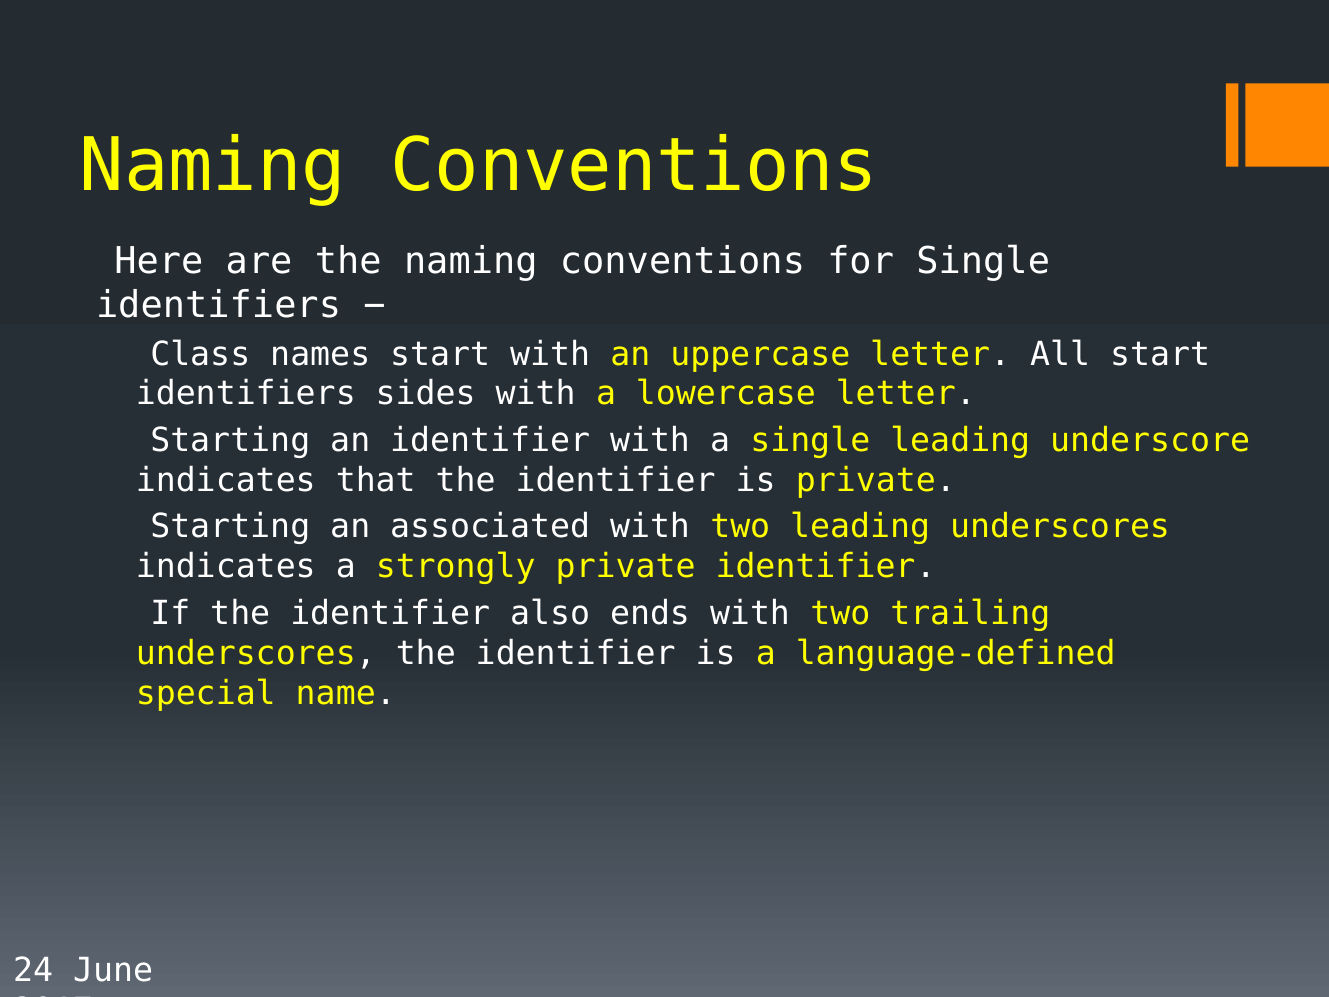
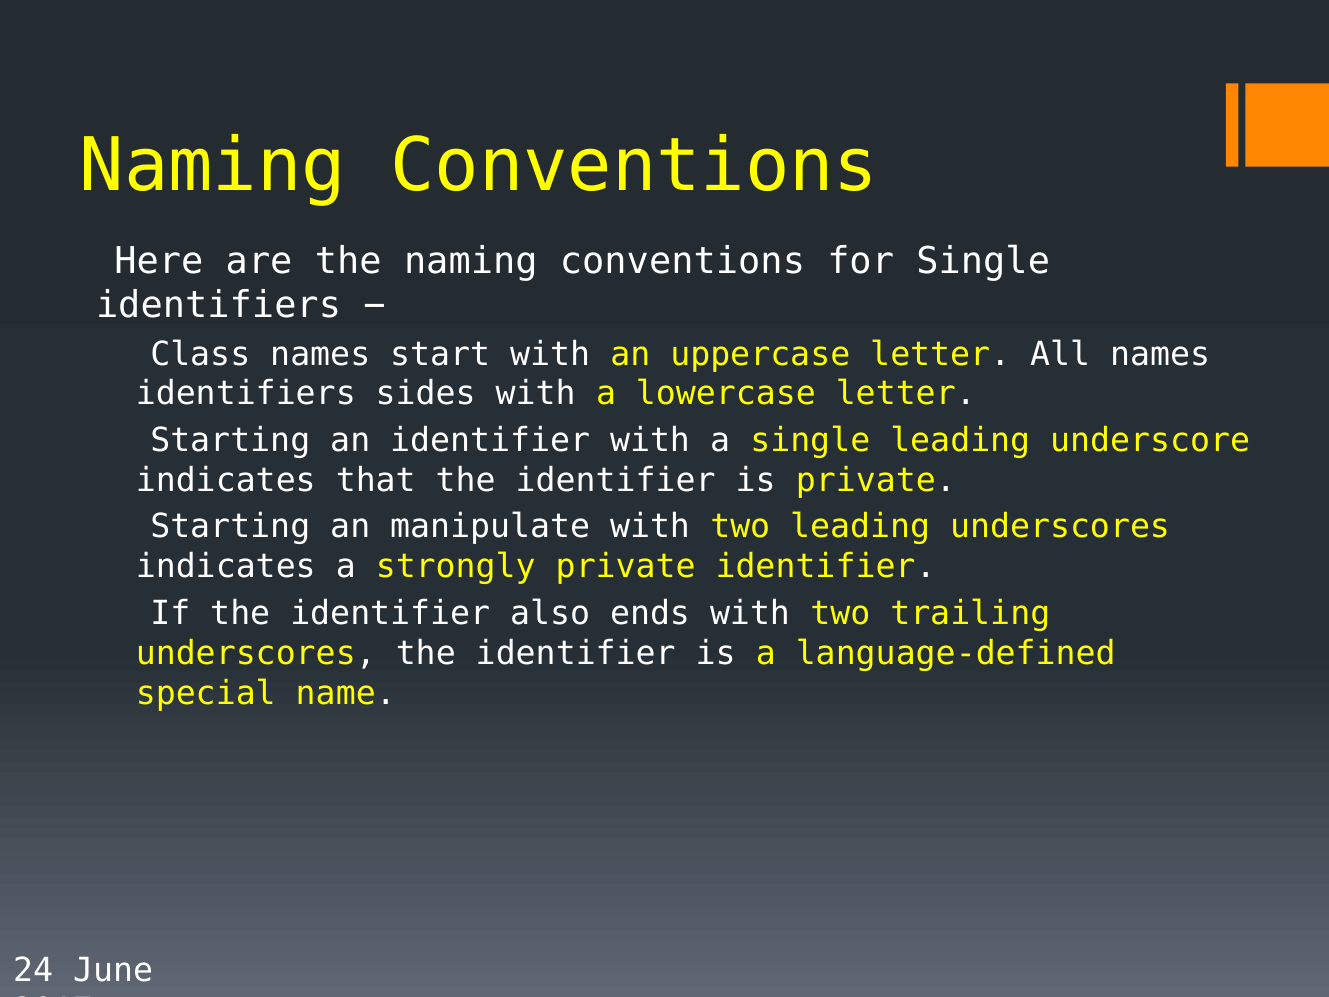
All start: start -> names
associated: associated -> manipulate
